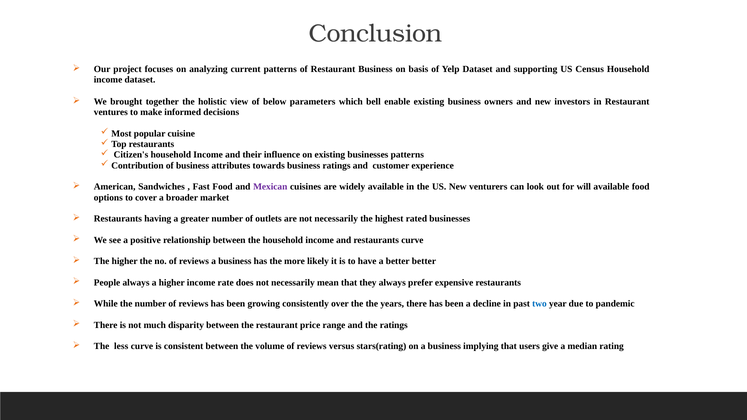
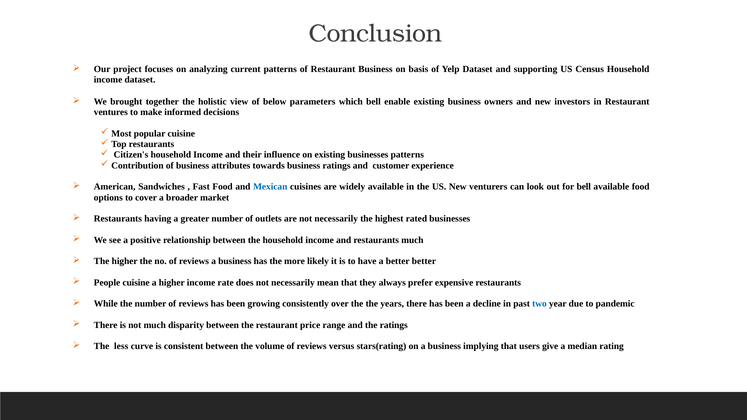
Mexican colour: purple -> blue
for will: will -> bell
restaurants curve: curve -> much
People always: always -> cuisine
